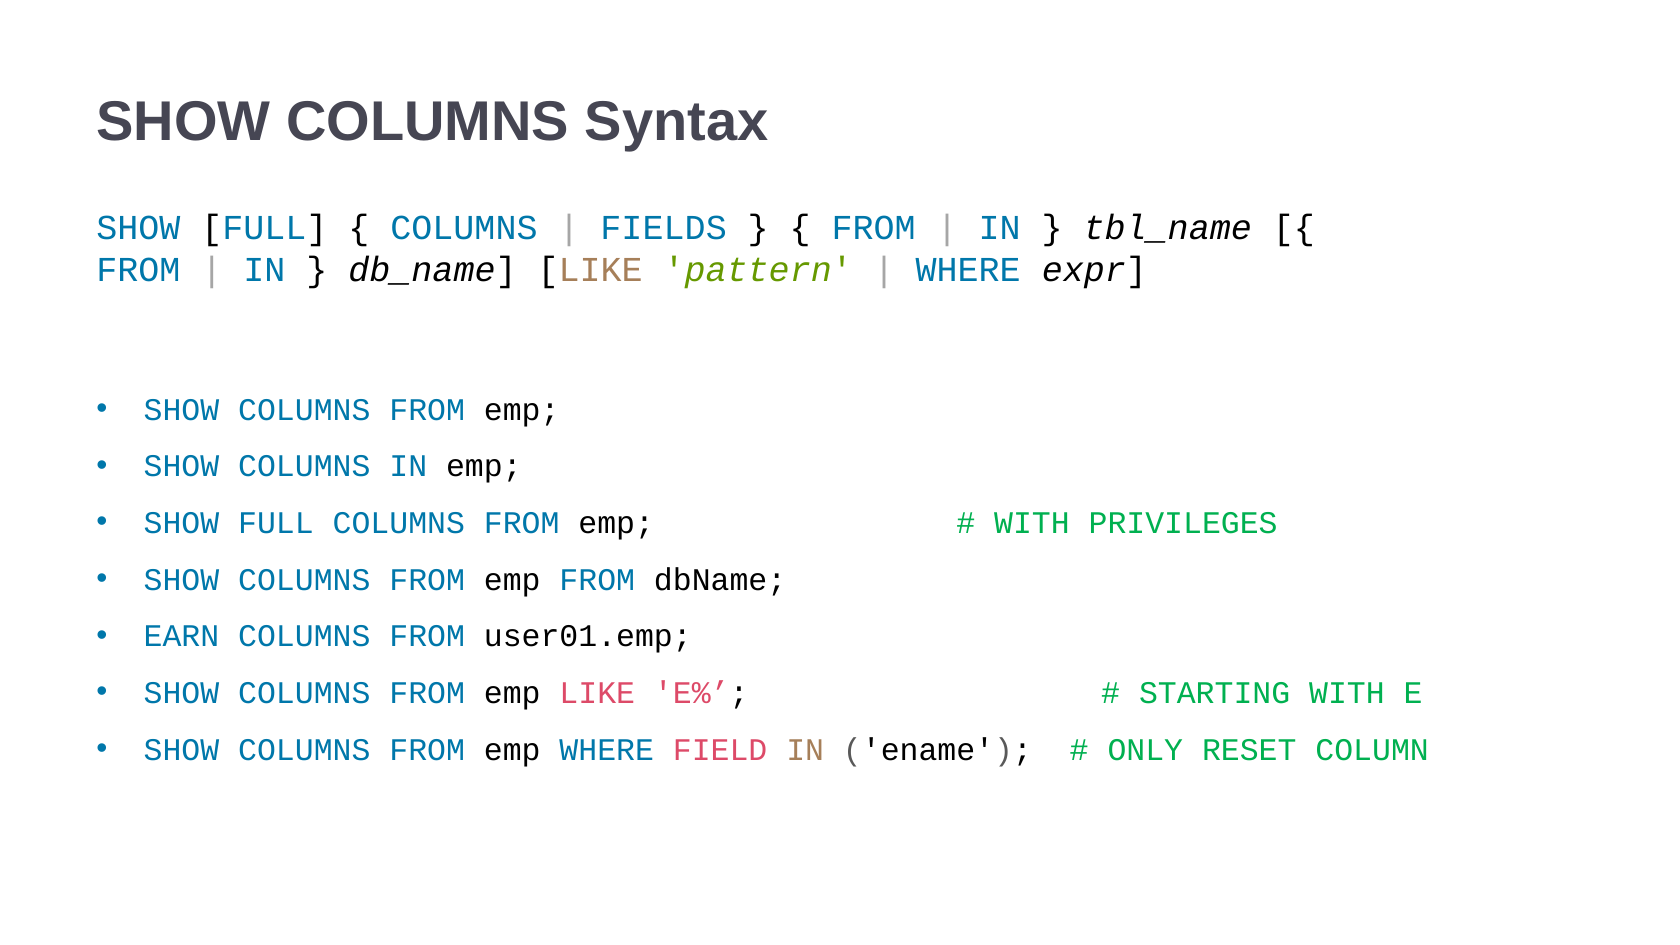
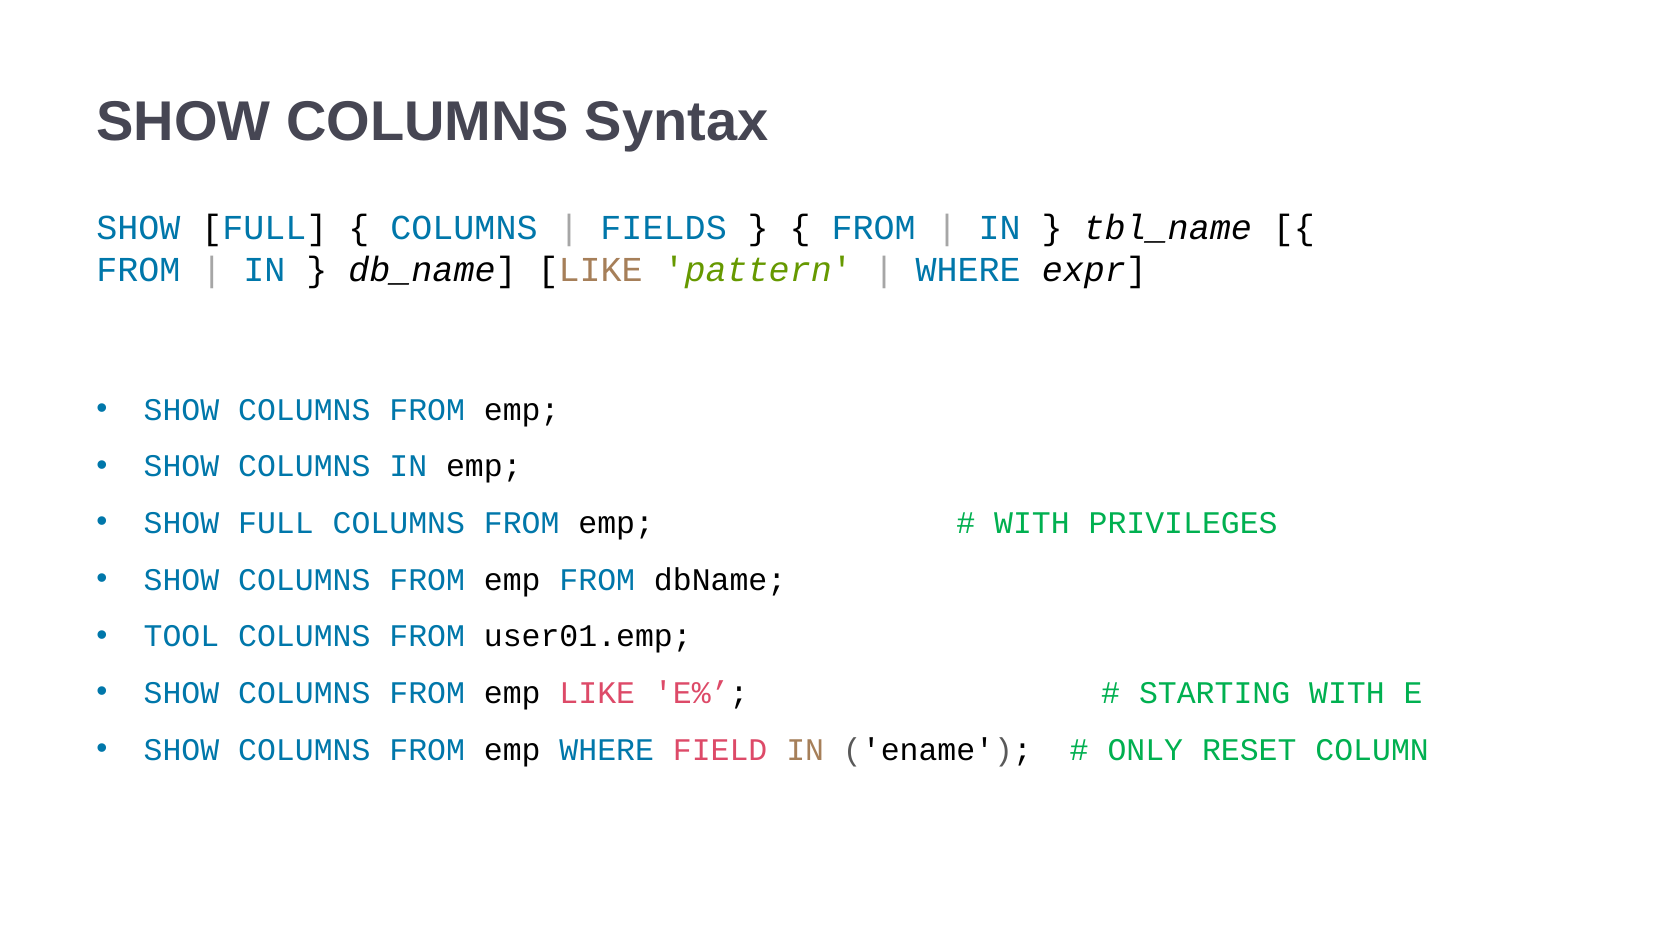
EARN: EARN -> TOOL
